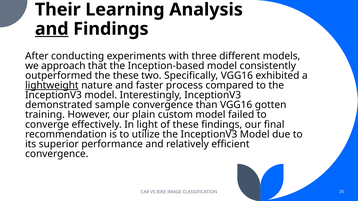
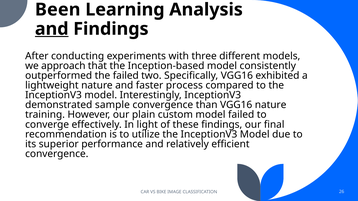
Their: Their -> Been
the these: these -> failed
lightweight underline: present -> none
VGG16 gotten: gotten -> nature
